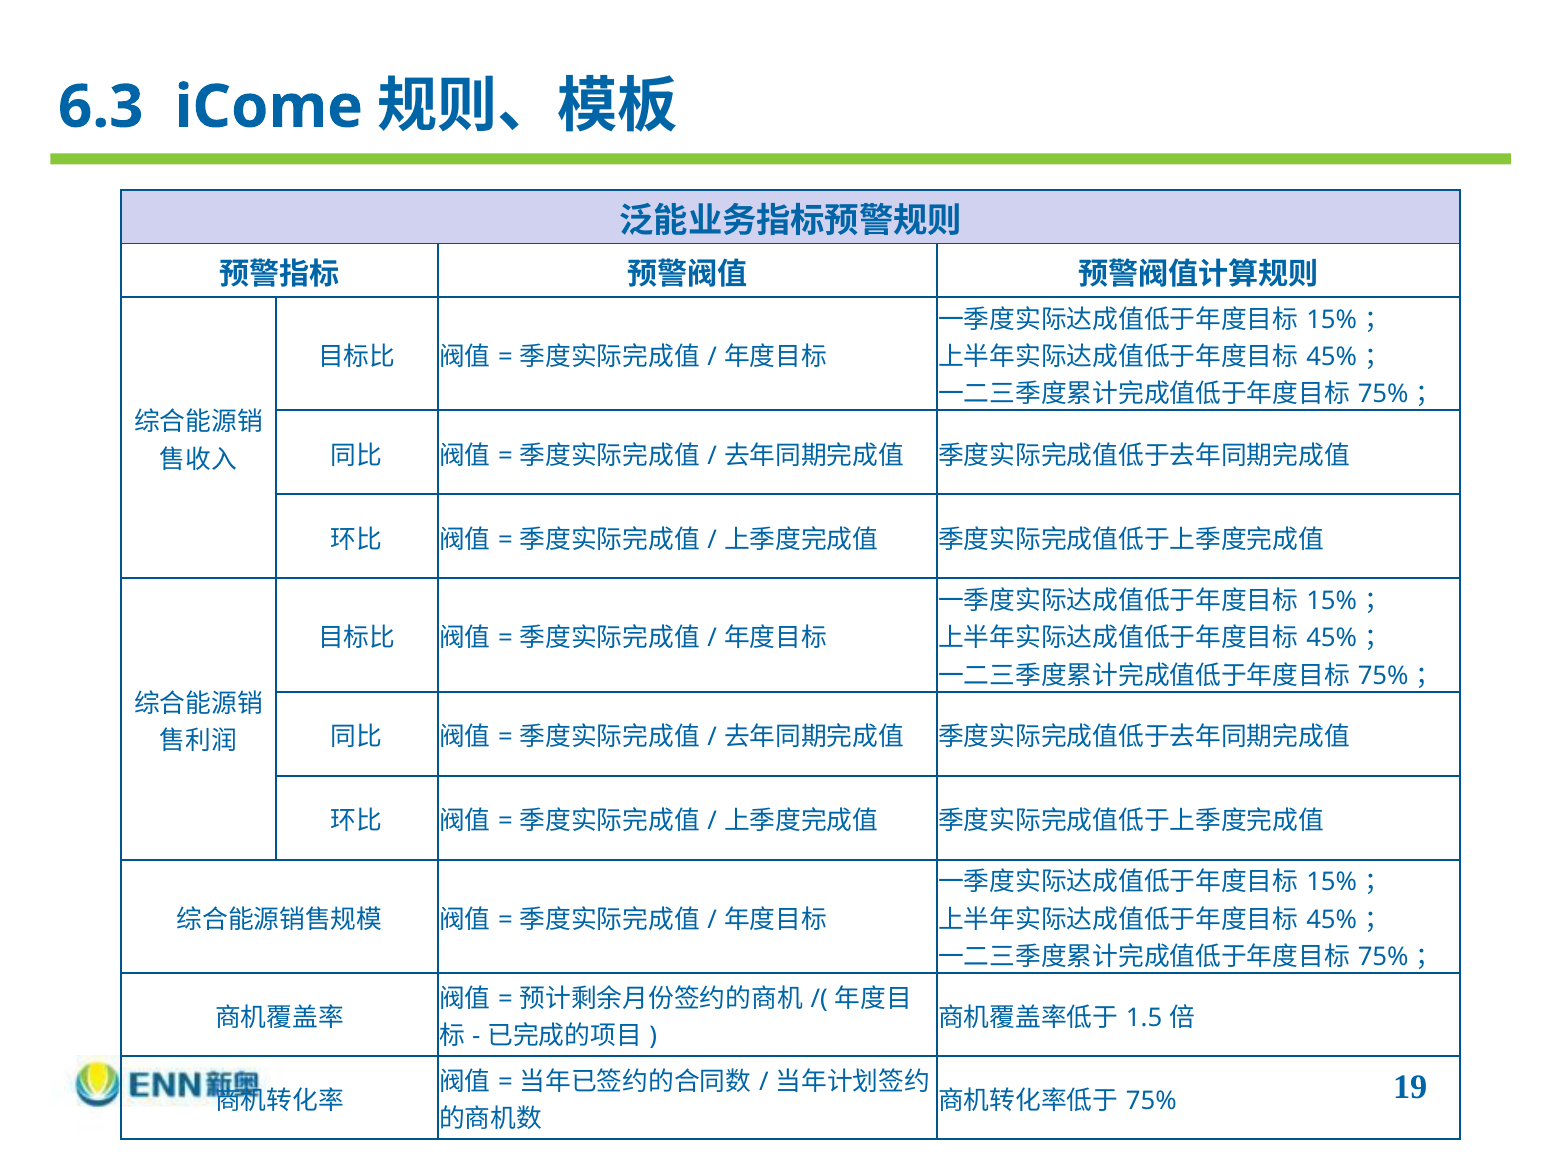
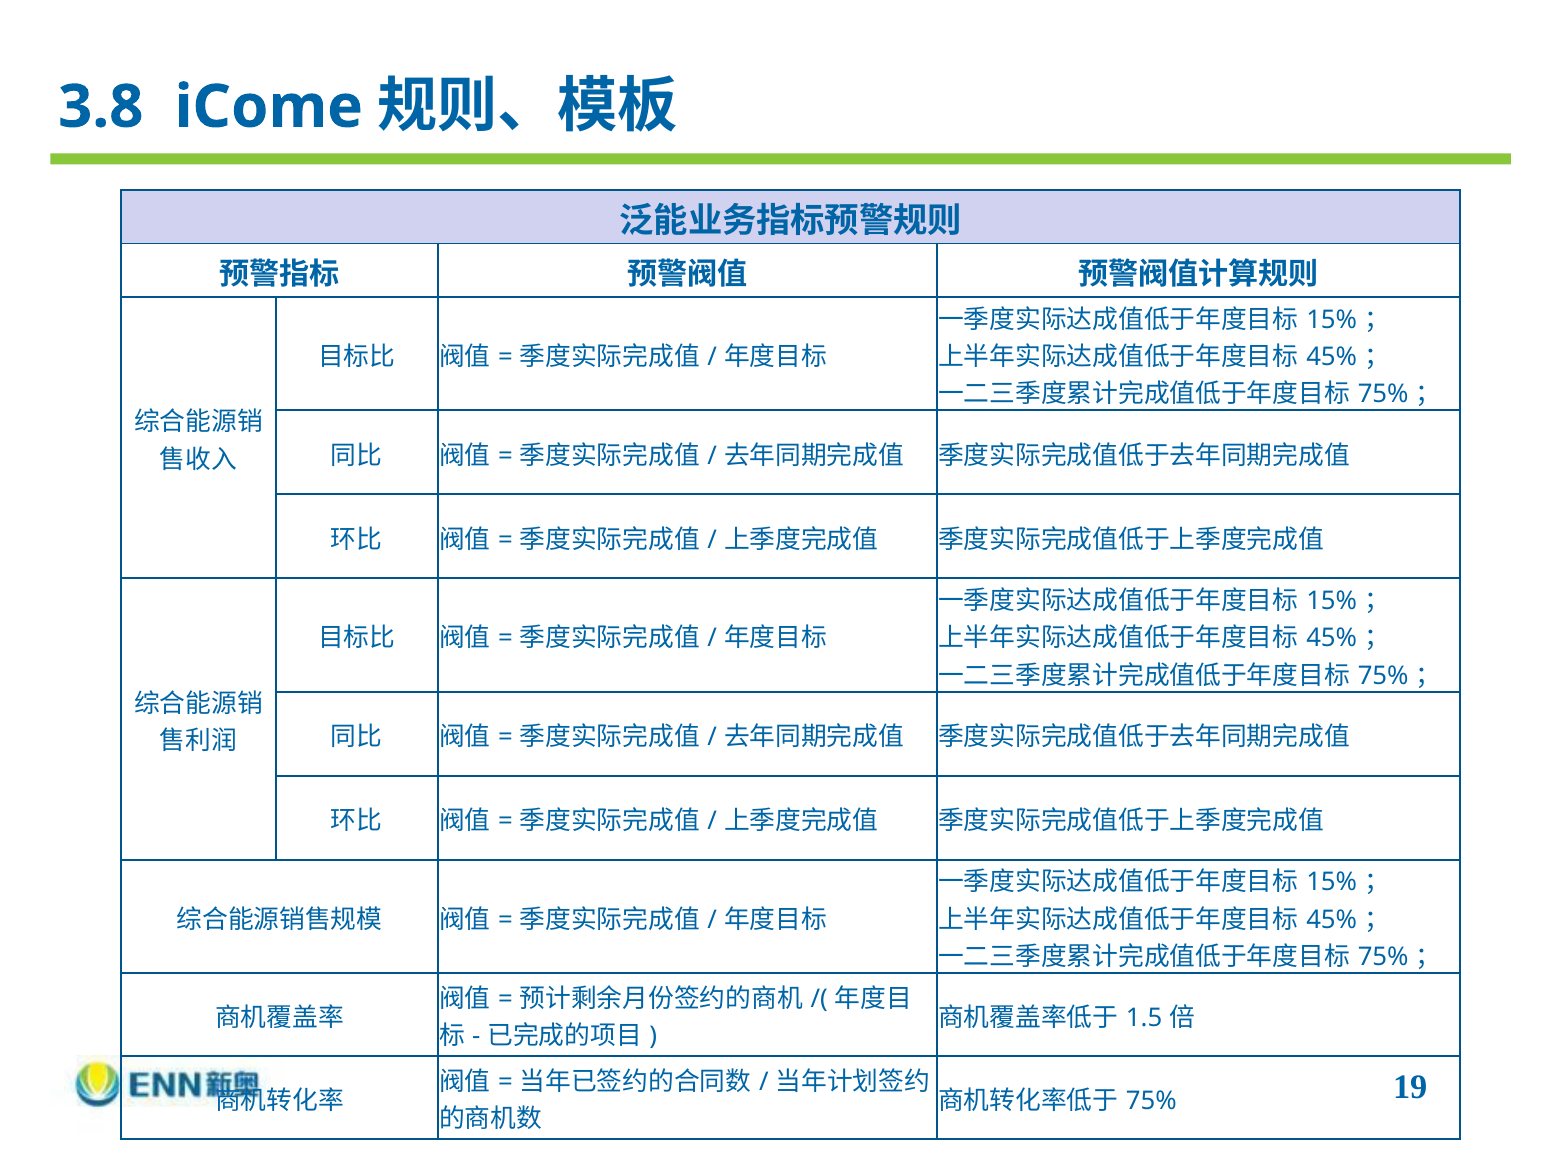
6.3: 6.3 -> 3.8
